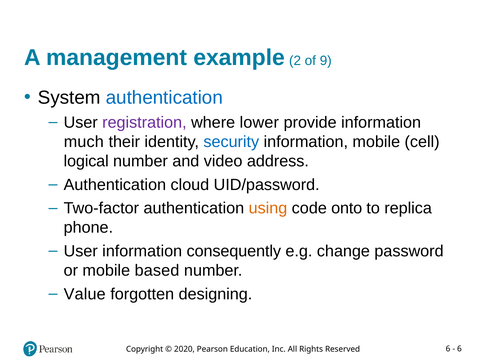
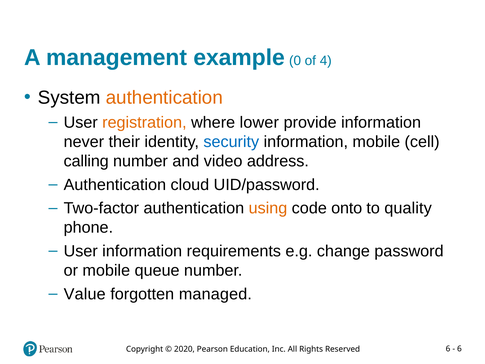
2: 2 -> 0
9: 9 -> 4
authentication at (164, 98) colour: blue -> orange
registration colour: purple -> orange
much: much -> never
logical: logical -> calling
replica: replica -> quality
consequently: consequently -> requirements
based: based -> queue
designing: designing -> managed
